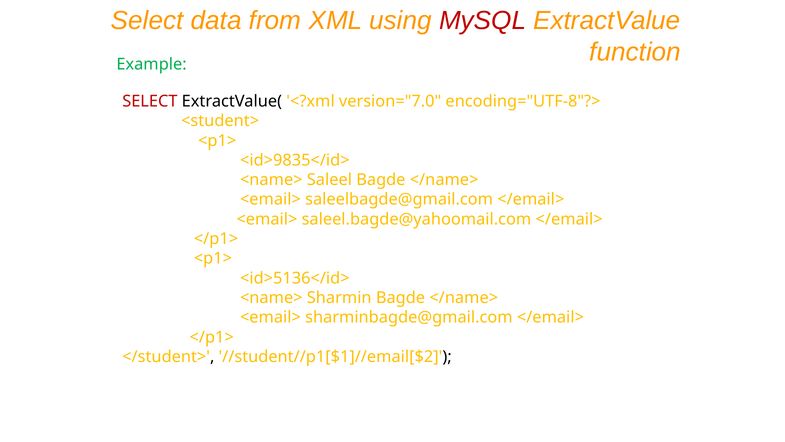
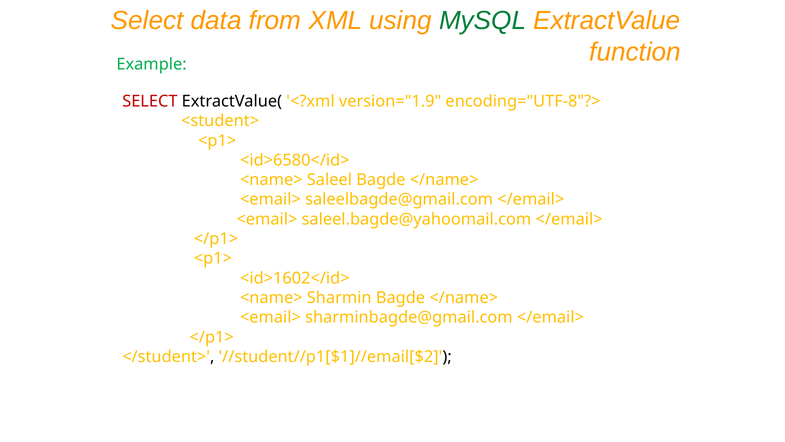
MySQL colour: red -> green
version="7.0: version="7.0 -> version="1.9
<id>9835</id>: <id>9835</id> -> <id>6580</id>
<id>5136</id>: <id>5136</id> -> <id>1602</id>
